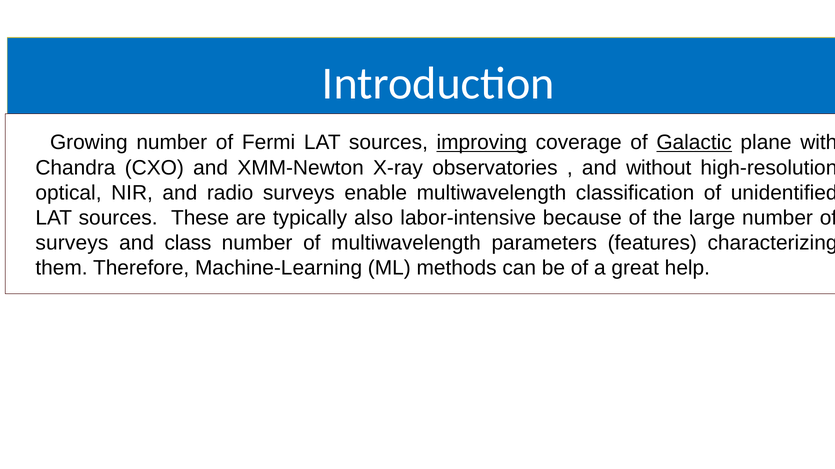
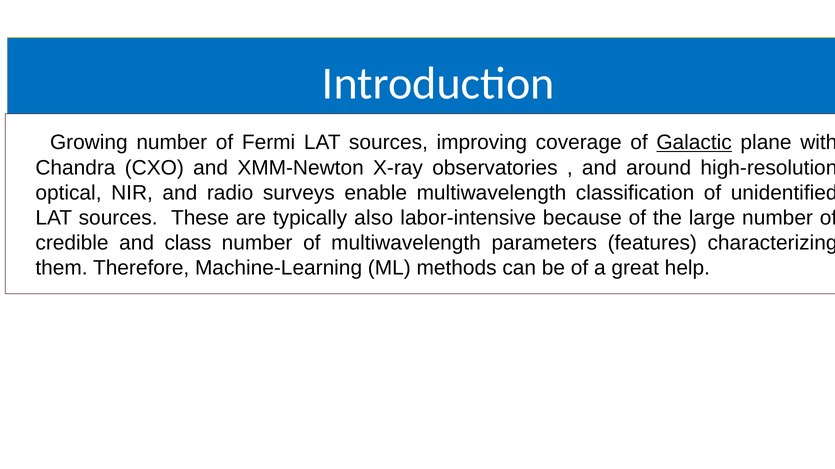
improving underline: present -> none
without: without -> around
surveys at (72, 243): surveys -> credible
